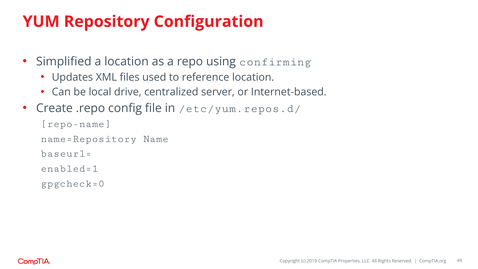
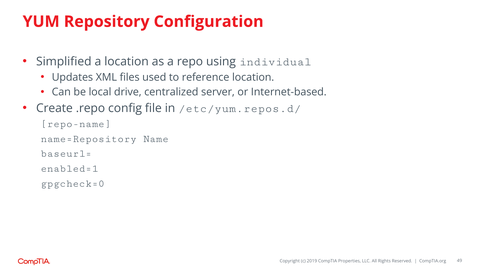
confirming: confirming -> individual
